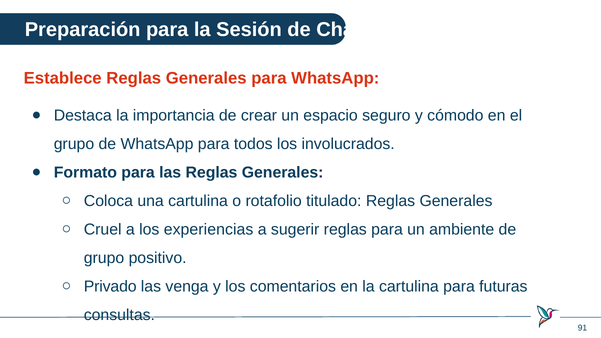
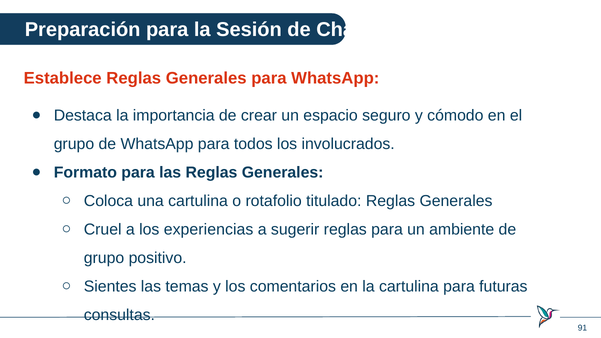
Privado: Privado -> Sientes
venga: venga -> temas
